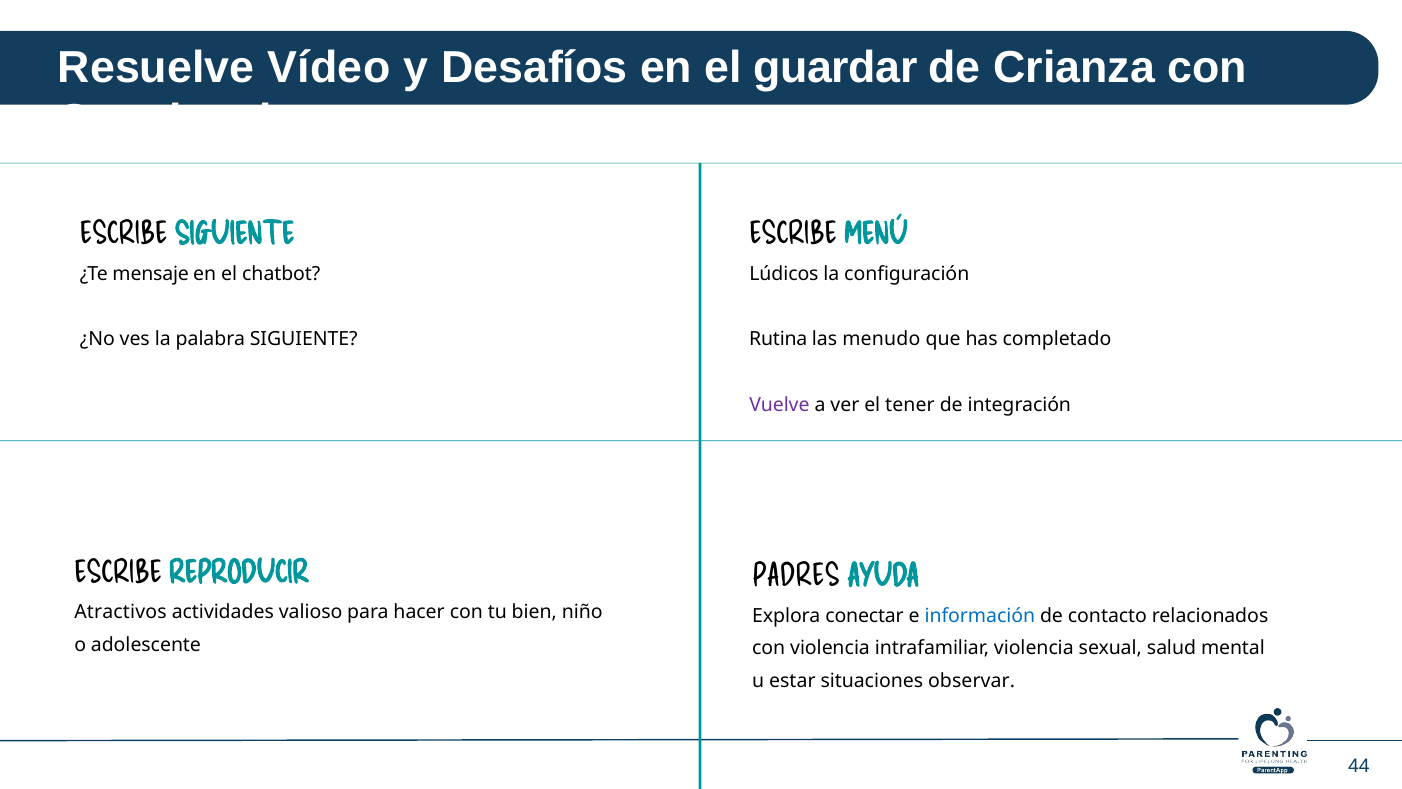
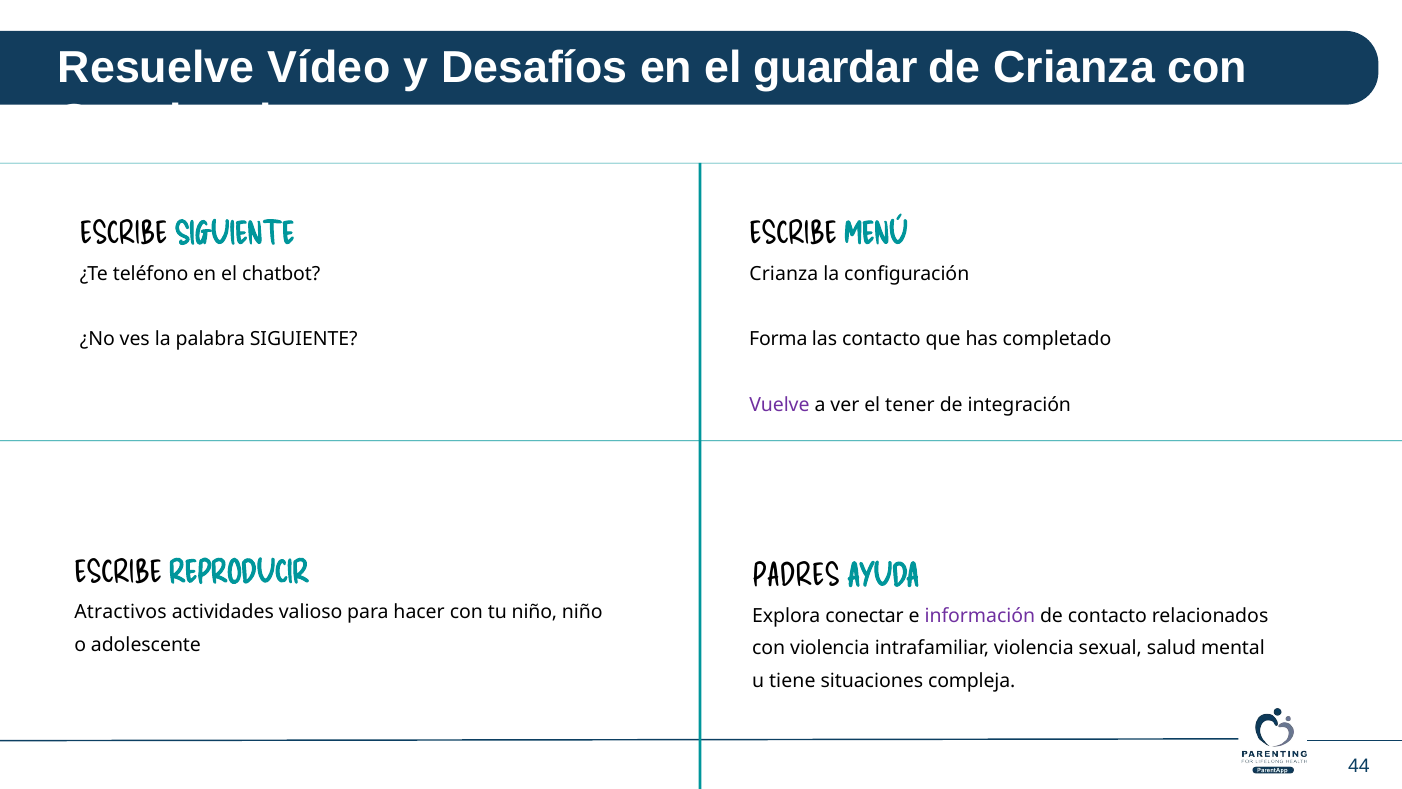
mensaje: mensaje -> teléfono
Lúdicos at (784, 274): Lúdicos -> Crianza
Rutina: Rutina -> Forma
las menudo: menudo -> contacto
tu bien: bien -> niño
información colour: blue -> purple
estar: estar -> tiene
observar: observar -> compleja
